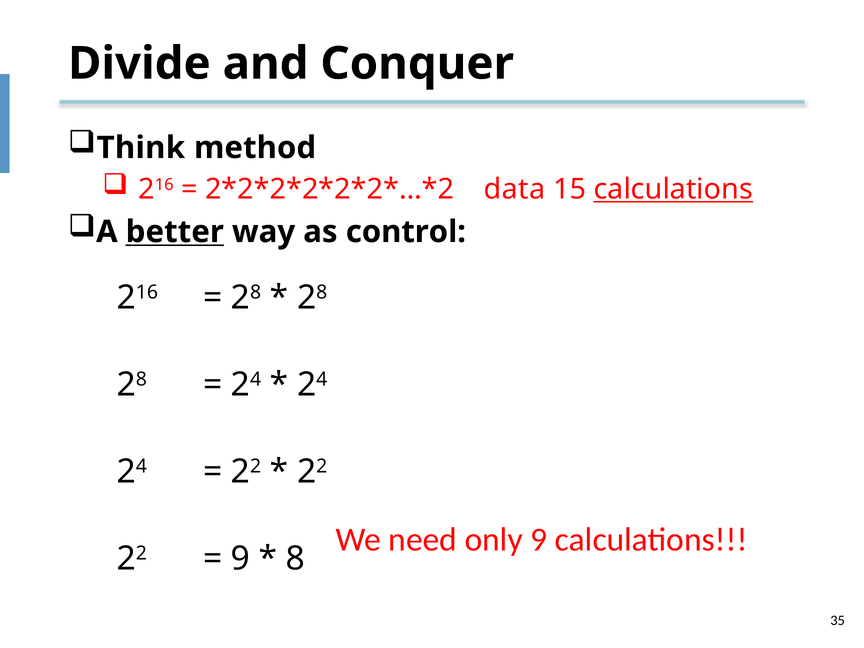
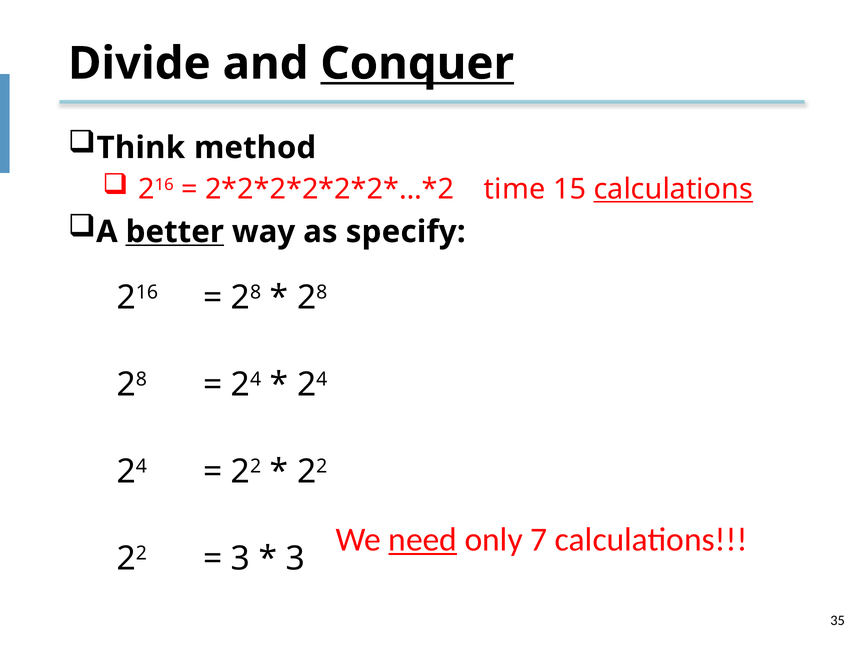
Conquer underline: none -> present
data: data -> time
control: control -> specify
need underline: none -> present
only 9: 9 -> 7
9 at (240, 558): 9 -> 3
8 at (296, 558): 8 -> 3
